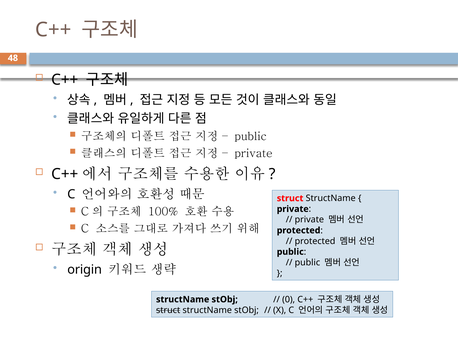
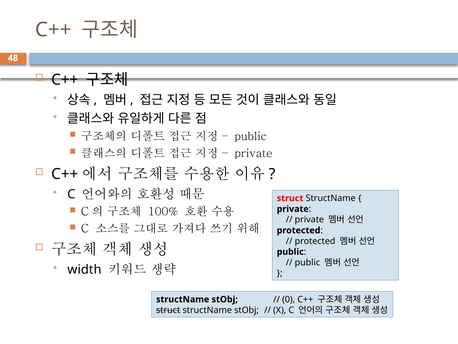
origin: origin -> width
